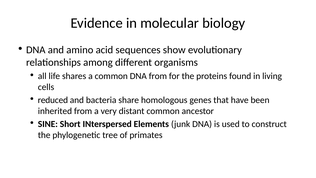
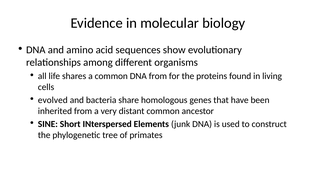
reduced: reduced -> evolved
